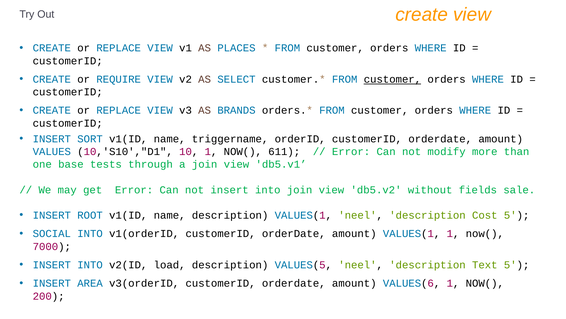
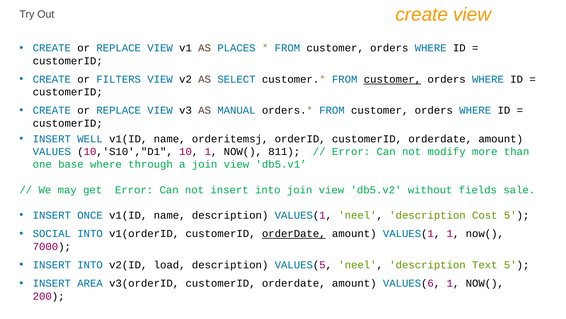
REQUIRE: REQUIRE -> FILTERS
BRANDS: BRANDS -> MANUAL
SORT: SORT -> WELL
triggername: triggername -> orderitemsj
611: 611 -> 811
base tests: tests -> where
ROOT: ROOT -> ONCE
orderDate at (294, 233) underline: none -> present
